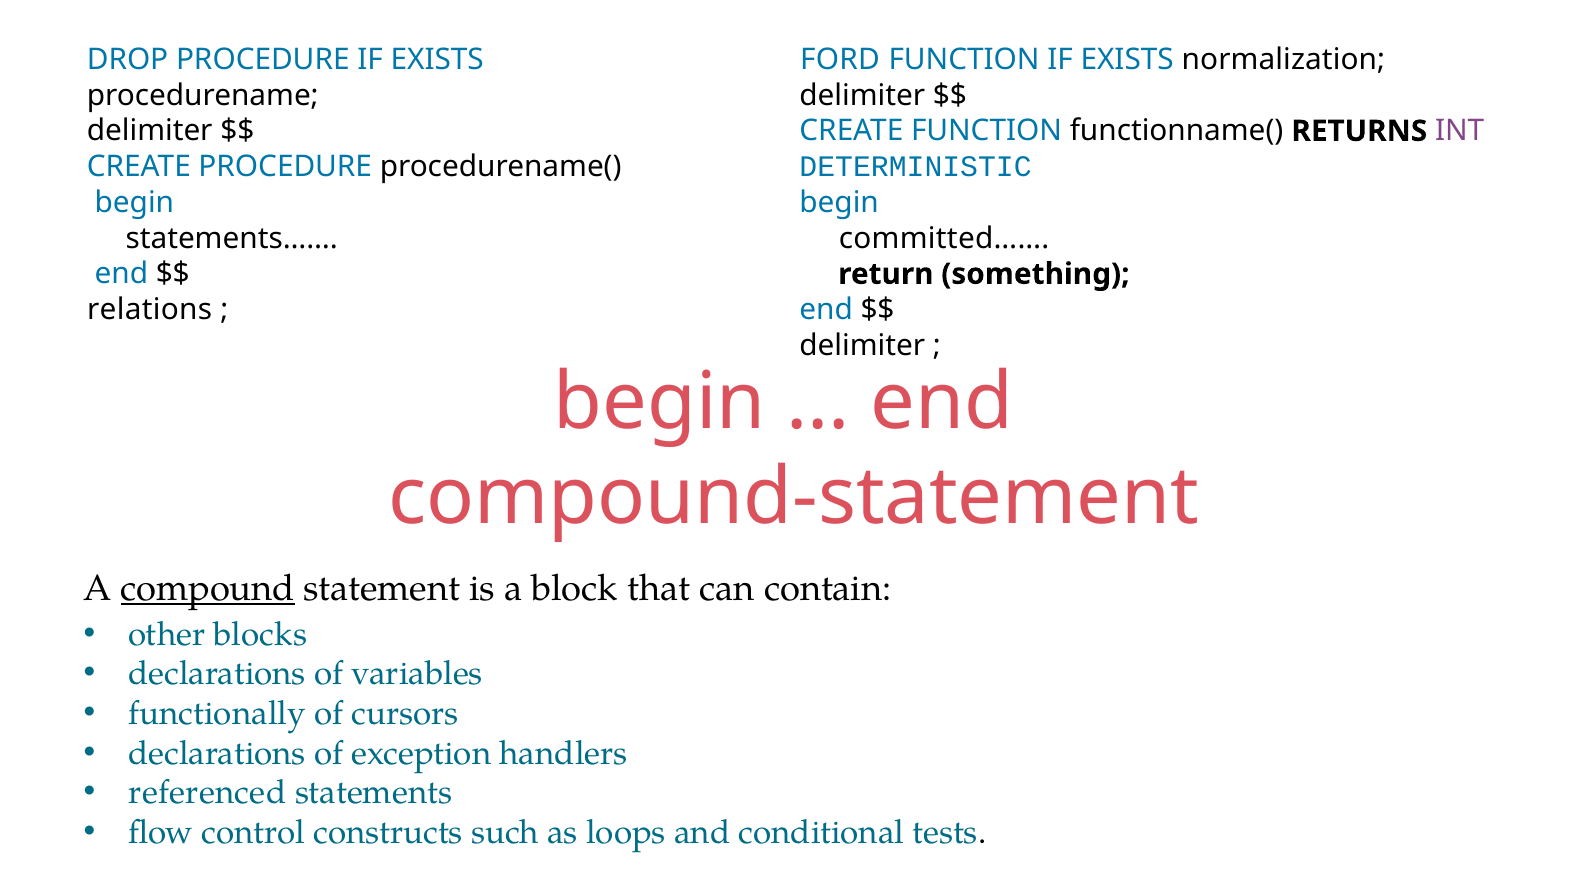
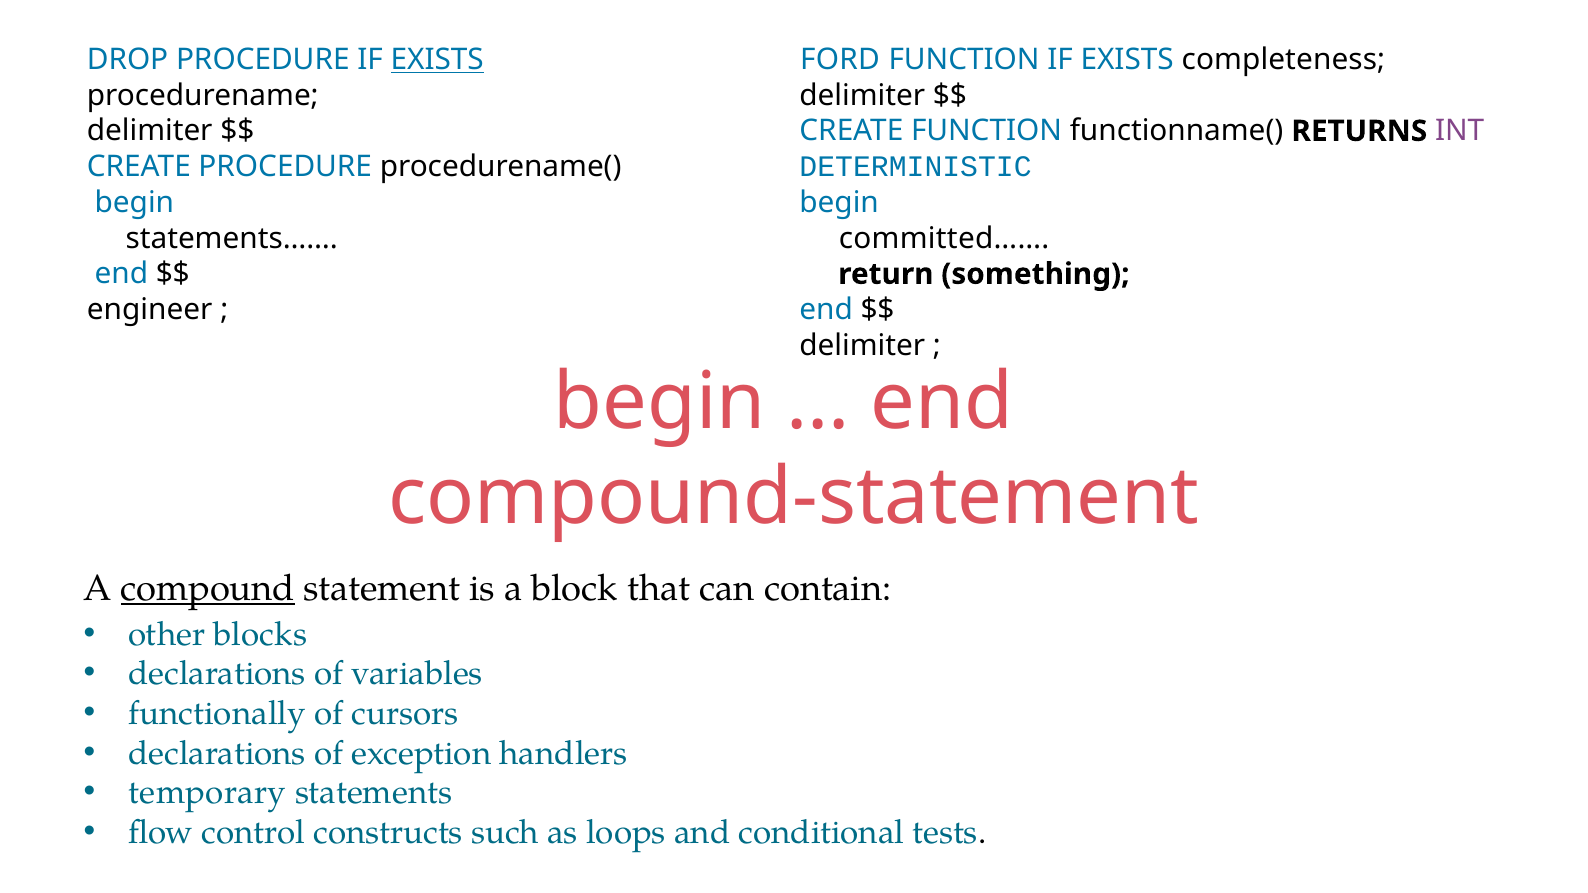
EXISTS at (437, 60) underline: none -> present
normalization: normalization -> completeness
relations: relations -> engineer
referenced: referenced -> temporary
